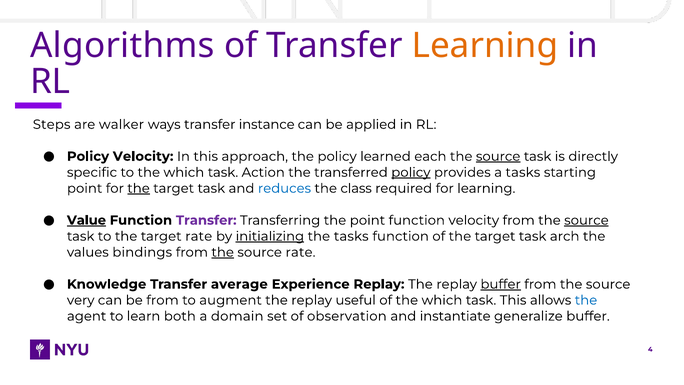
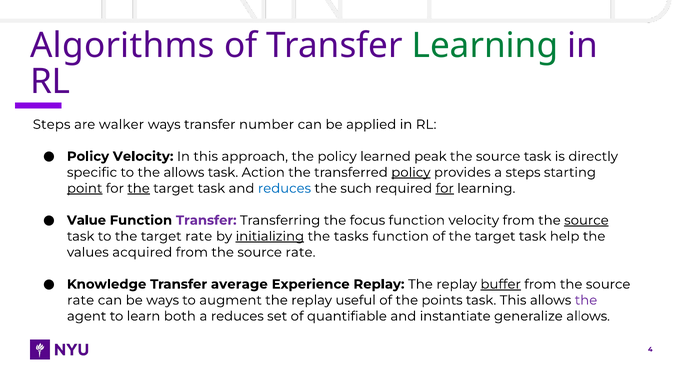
Learning at (485, 46) colour: orange -> green
instance: instance -> number
each: each -> peak
source at (498, 156) underline: present -> none
to the which: which -> allows
a tasks: tasks -> steps
point at (85, 188) underline: none -> present
class: class -> such
for at (445, 188) underline: none -> present
Value underline: present -> none
the point: point -> focus
arch: arch -> help
bindings: bindings -> acquired
the at (223, 252) underline: present -> none
very at (81, 300): very -> rate
be from: from -> ways
of the which: which -> points
the at (586, 300) colour: blue -> purple
a domain: domain -> reduces
observation: observation -> quantifiable
generalize buffer: buffer -> allows
